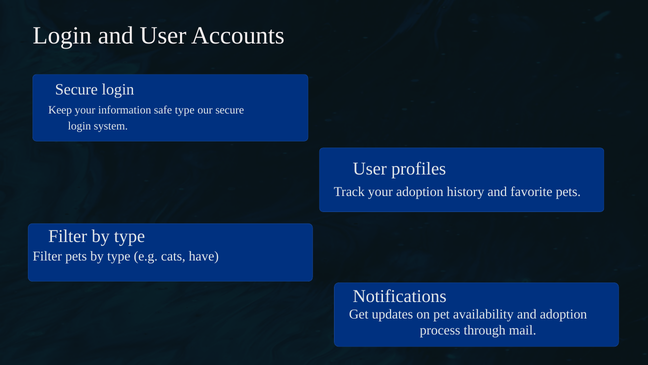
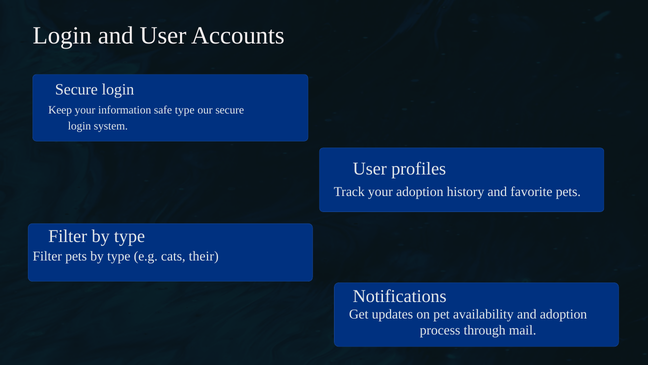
have: have -> their
